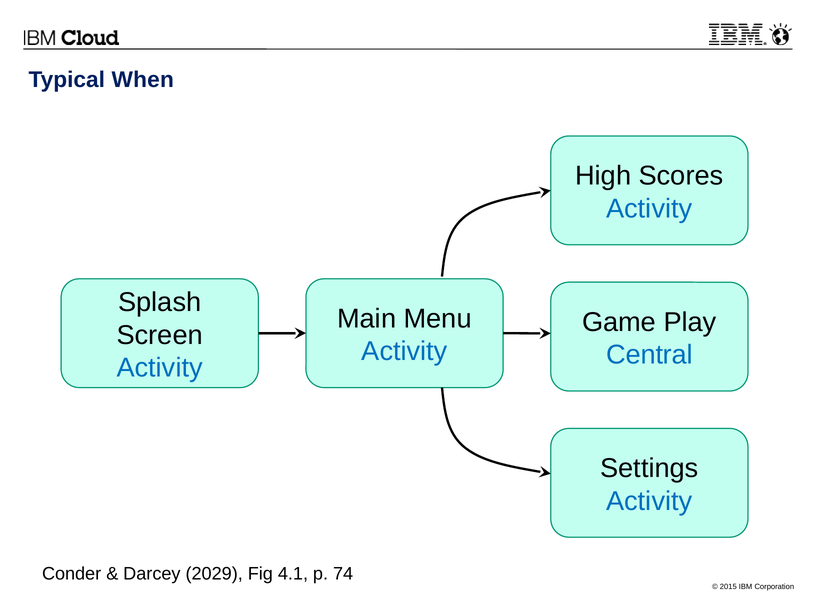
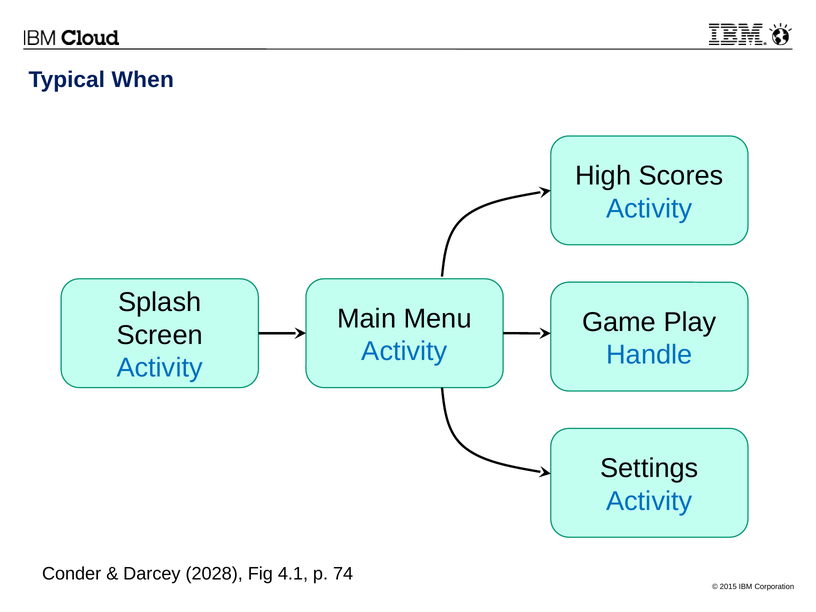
Central: Central -> Handle
2029: 2029 -> 2028
